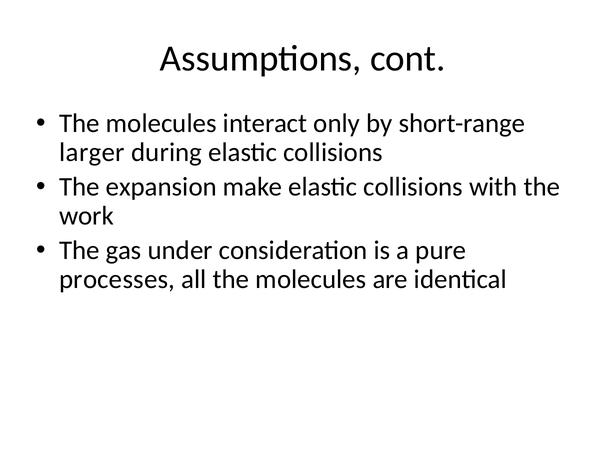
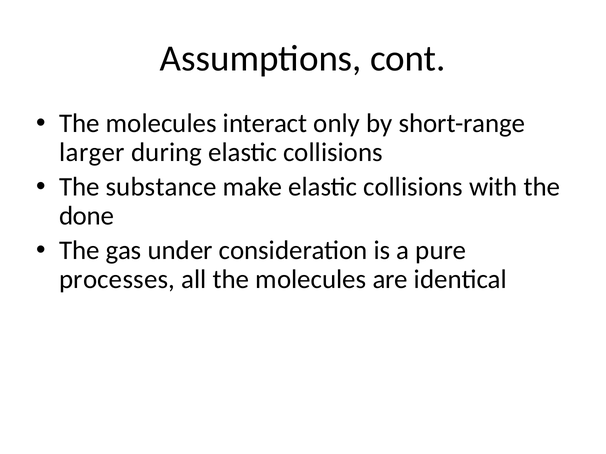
expansion: expansion -> substance
work: work -> done
